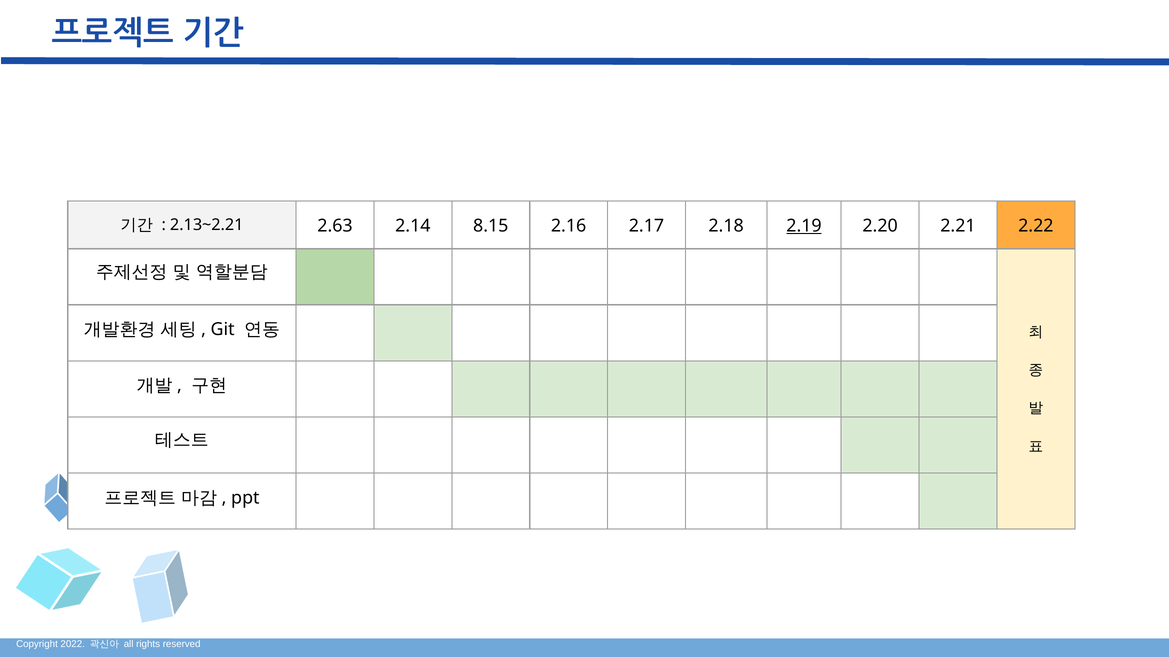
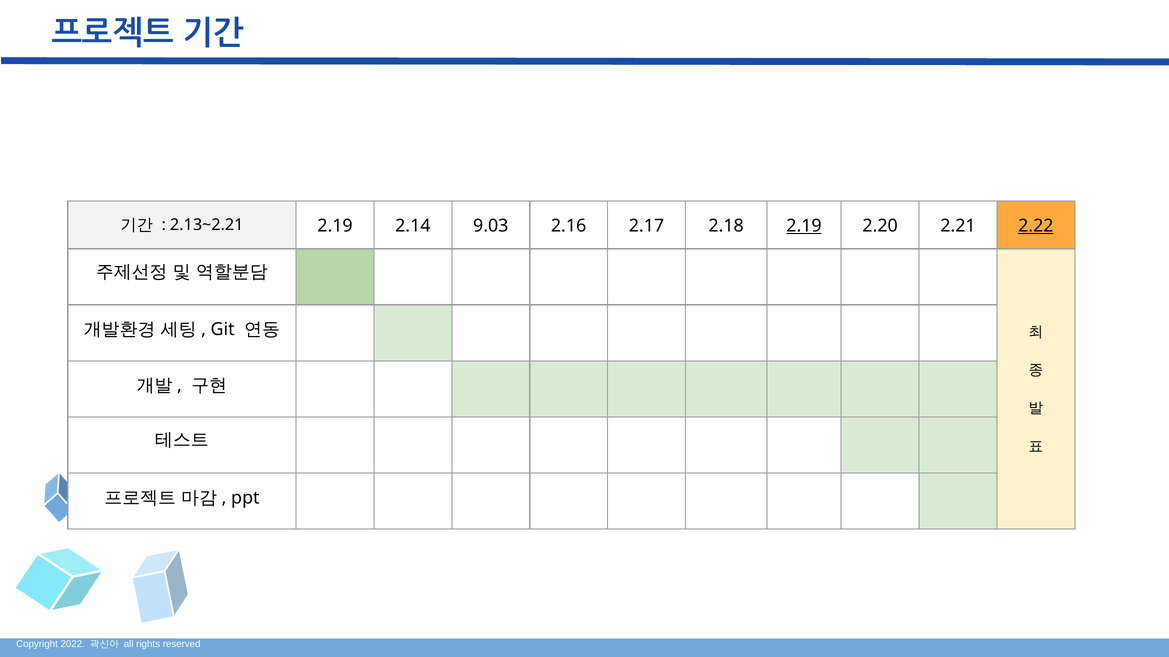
2.13~2.21 2.63: 2.63 -> 2.19
8.15: 8.15 -> 9.03
2.22 underline: none -> present
